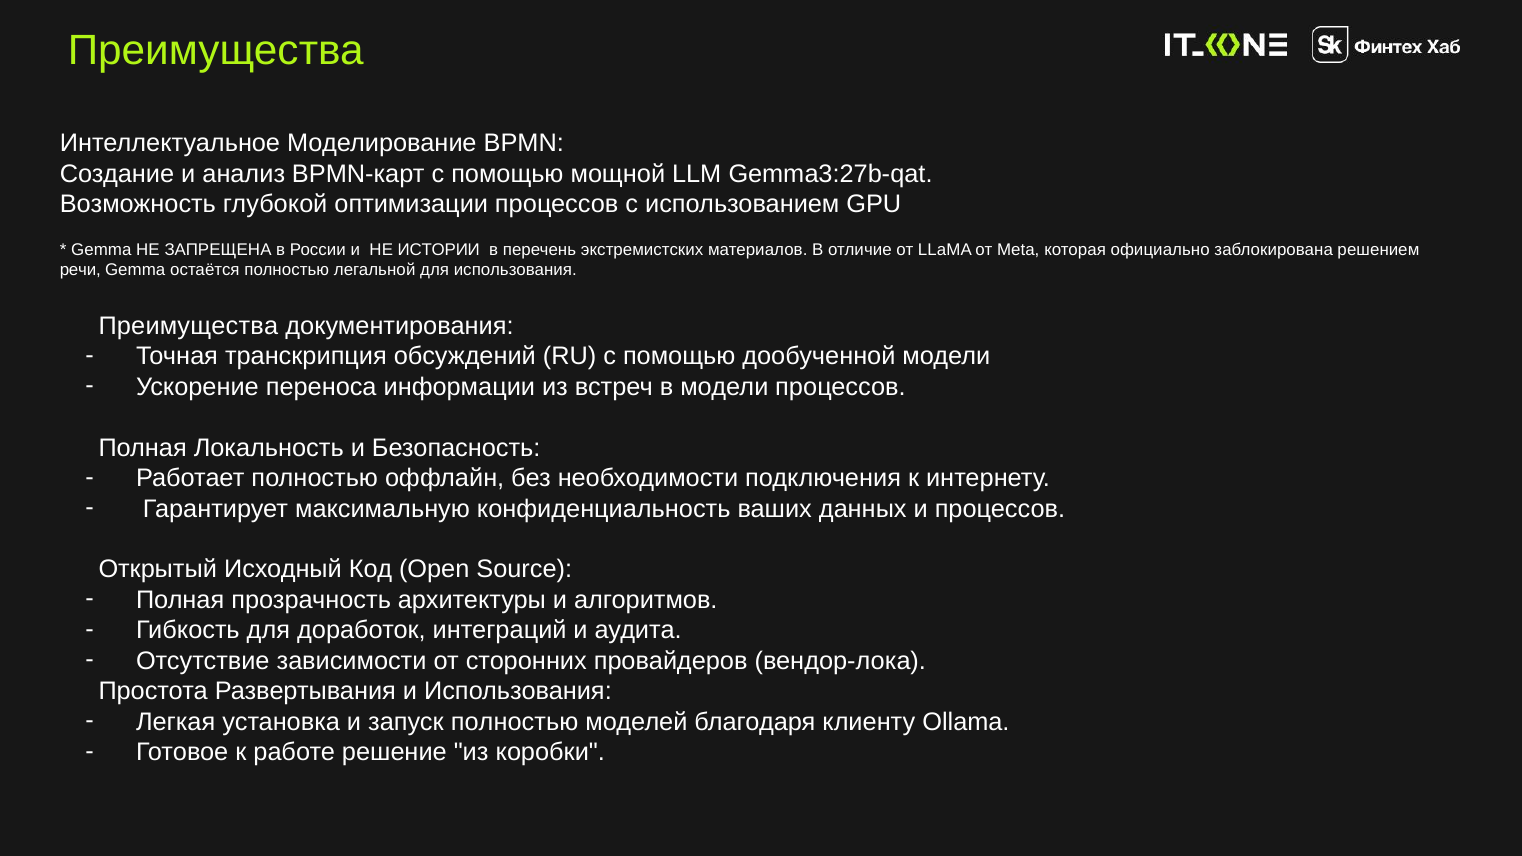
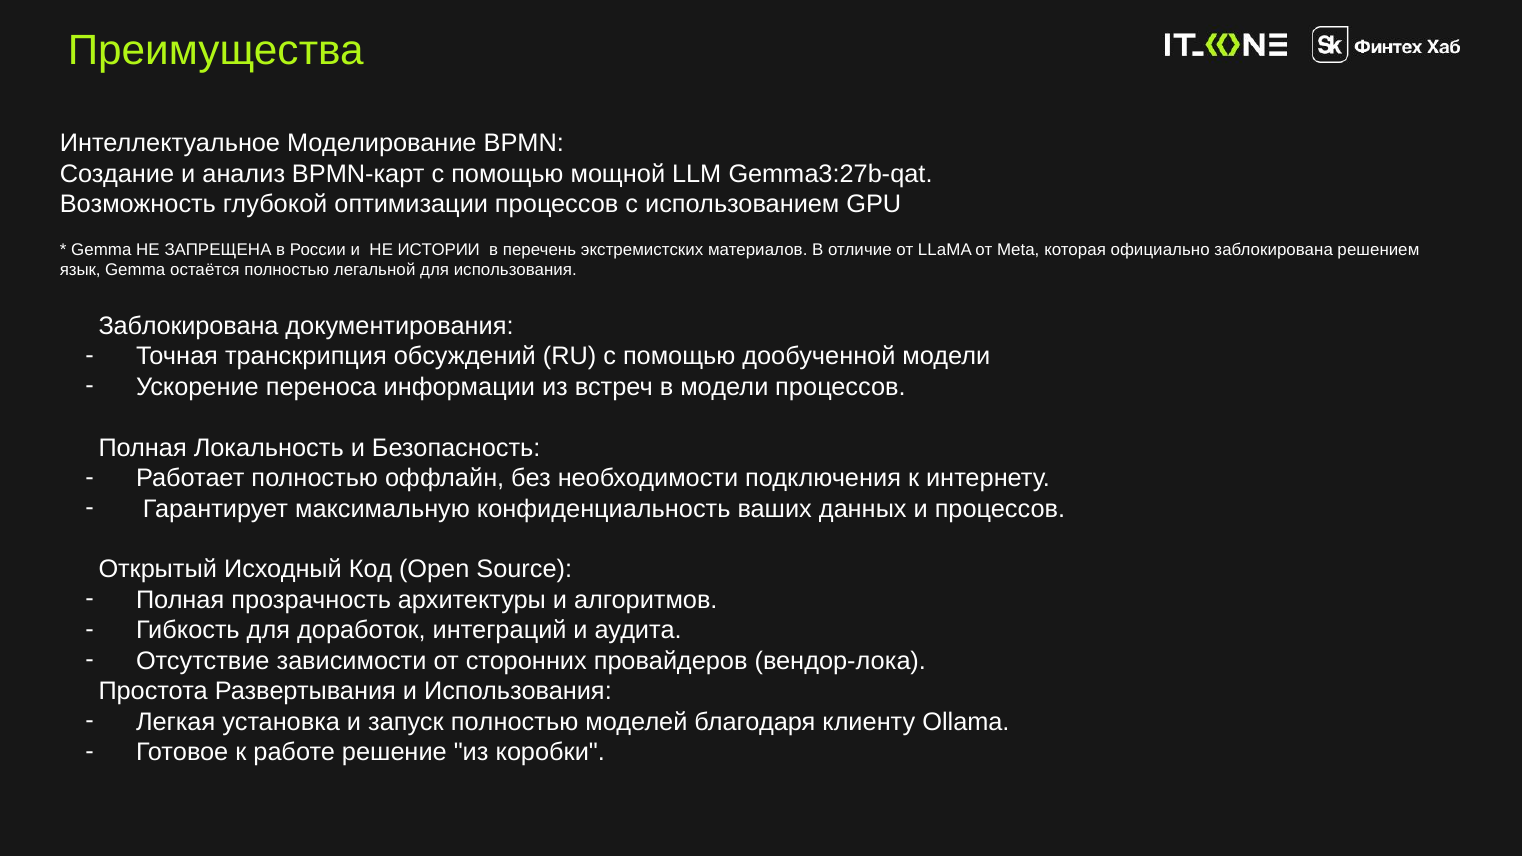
речи: речи -> язык
Преимущества at (188, 326): Преимущества -> Заблокирована
